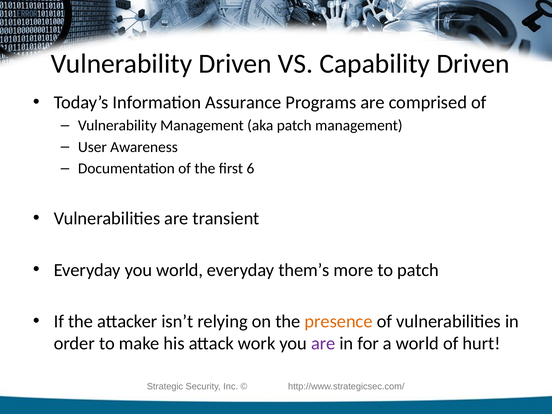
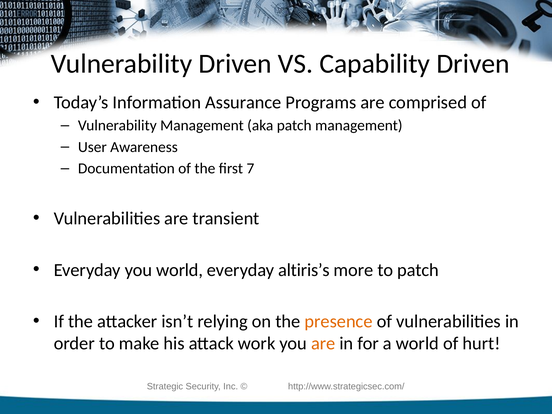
6: 6 -> 7
them’s: them’s -> altiris’s
are at (323, 344) colour: purple -> orange
